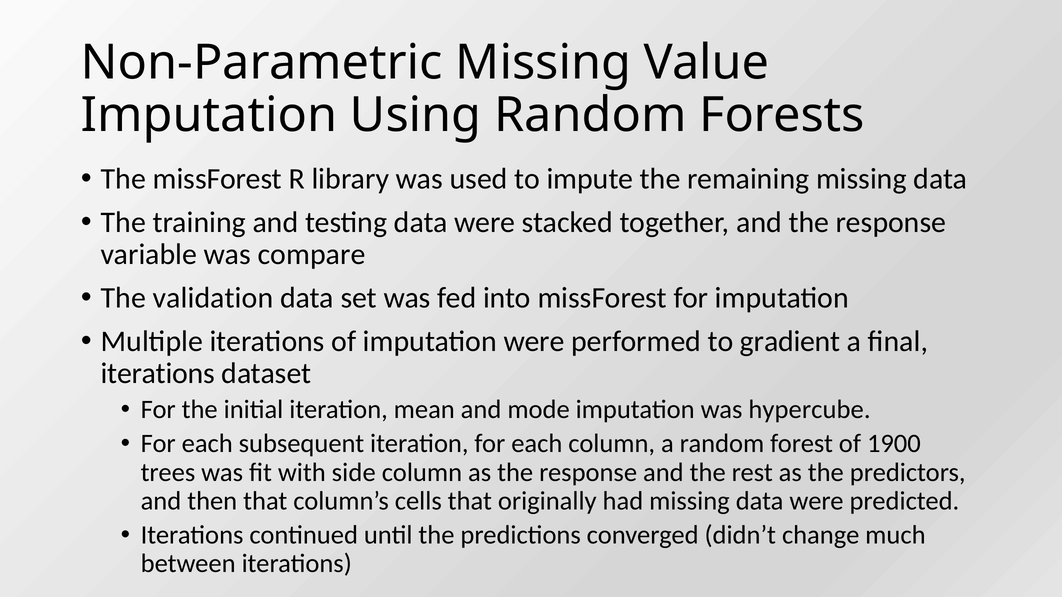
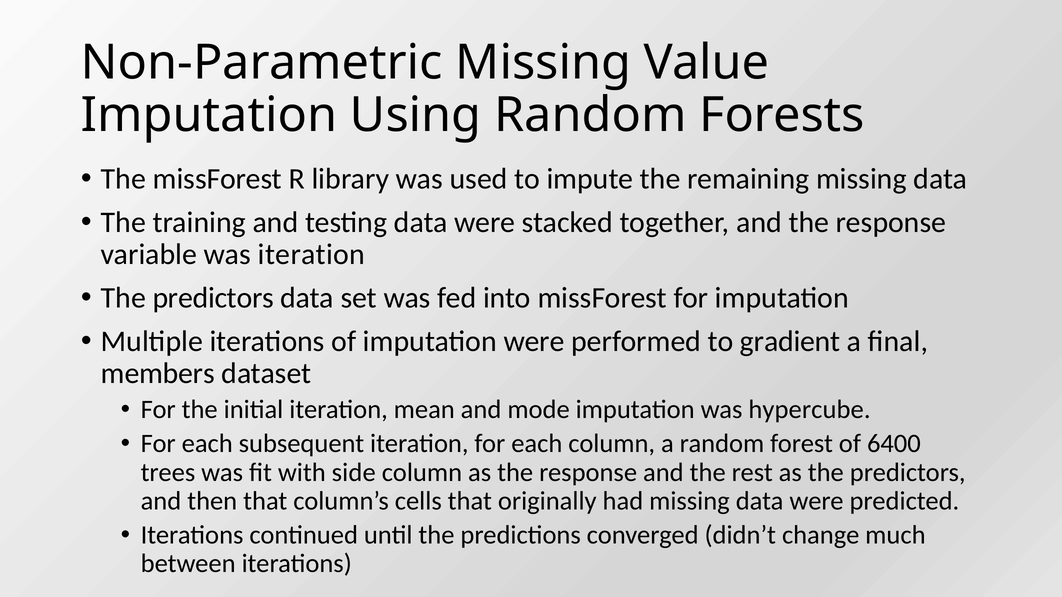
was compare: compare -> iteration
validation at (213, 298): validation -> predictors
iterations at (158, 374): iterations -> members
1900: 1900 -> 6400
